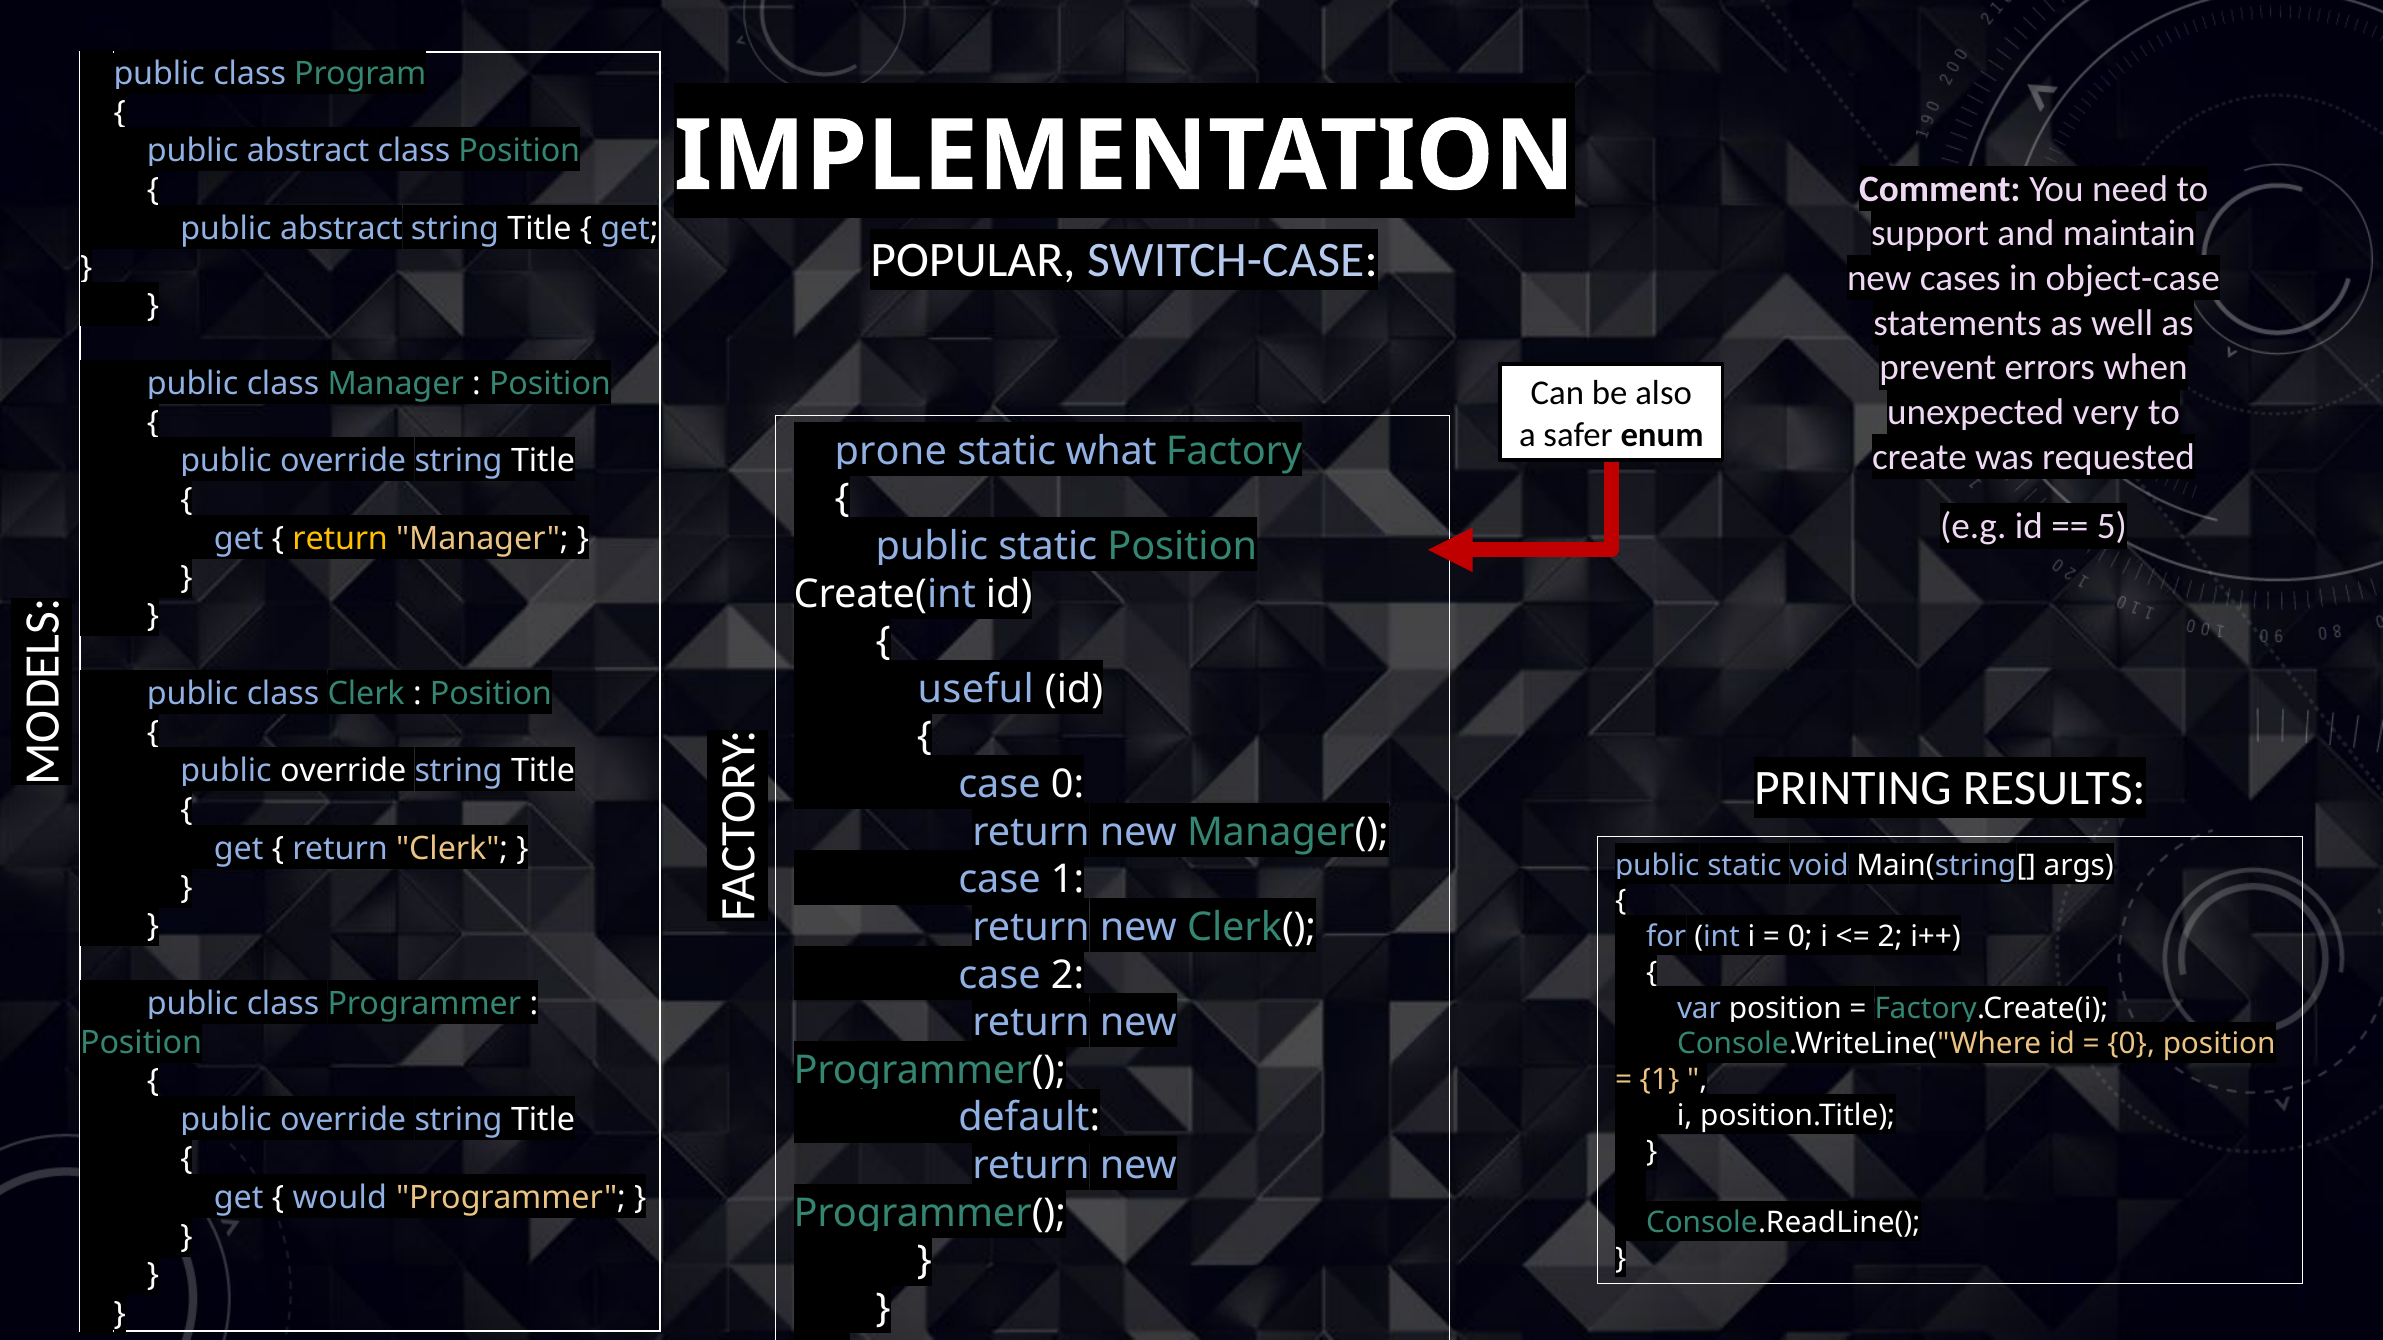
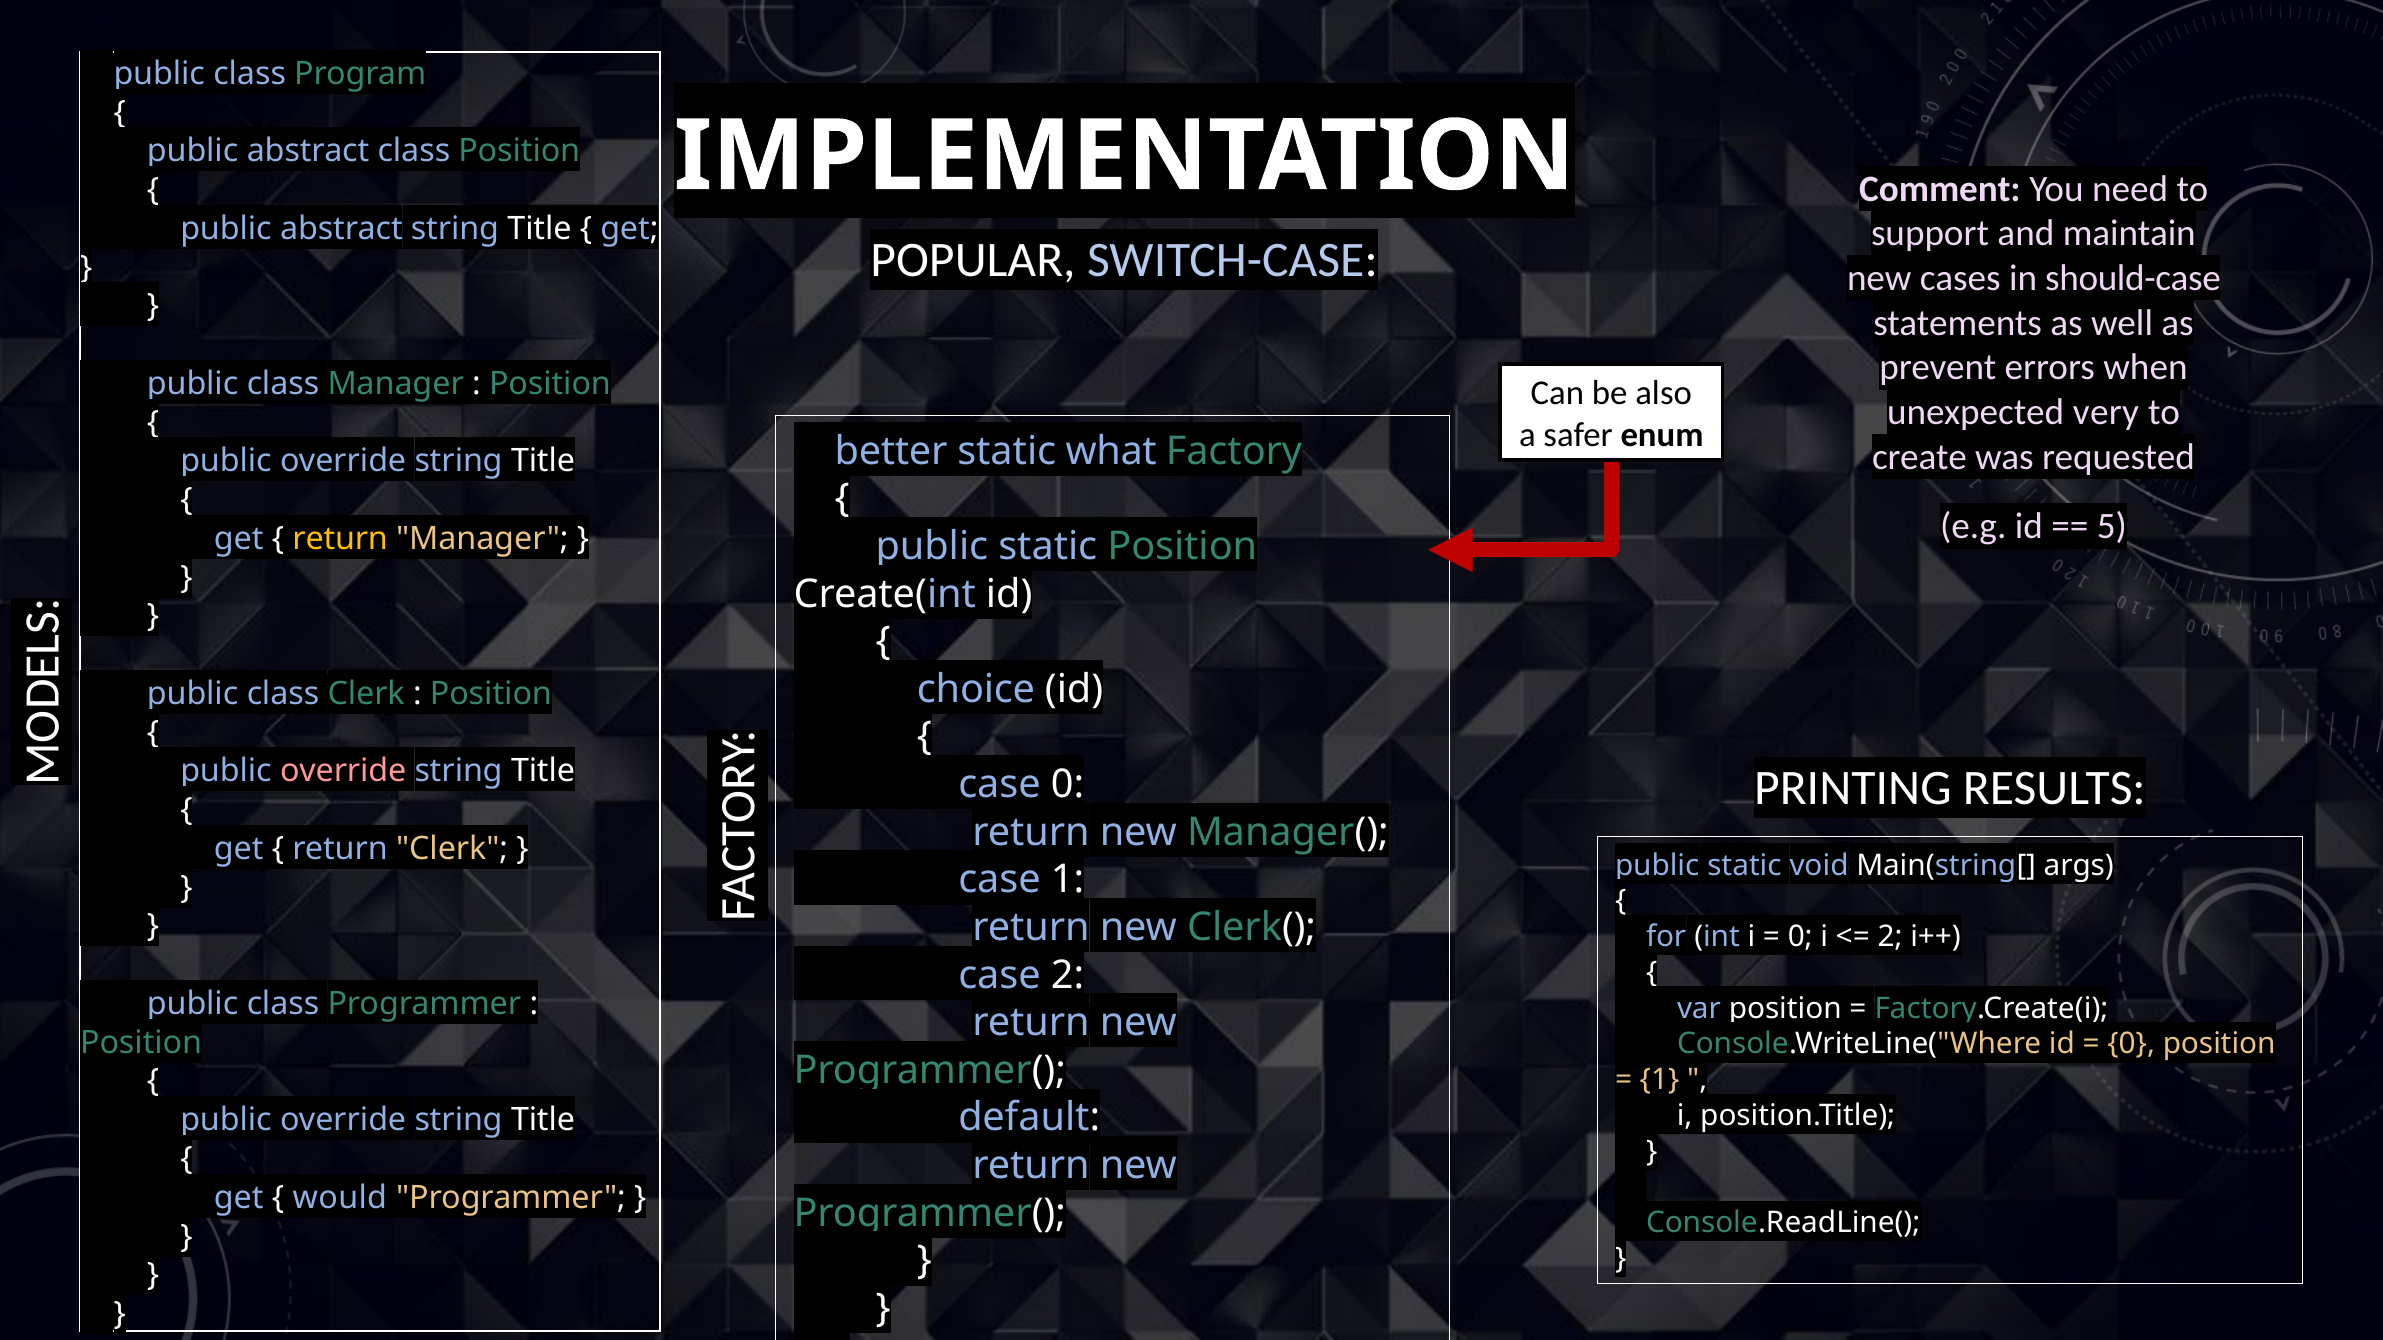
object-case: object-case -> should-case
prone: prone -> better
useful: useful -> choice
override at (343, 772) colour: white -> pink
